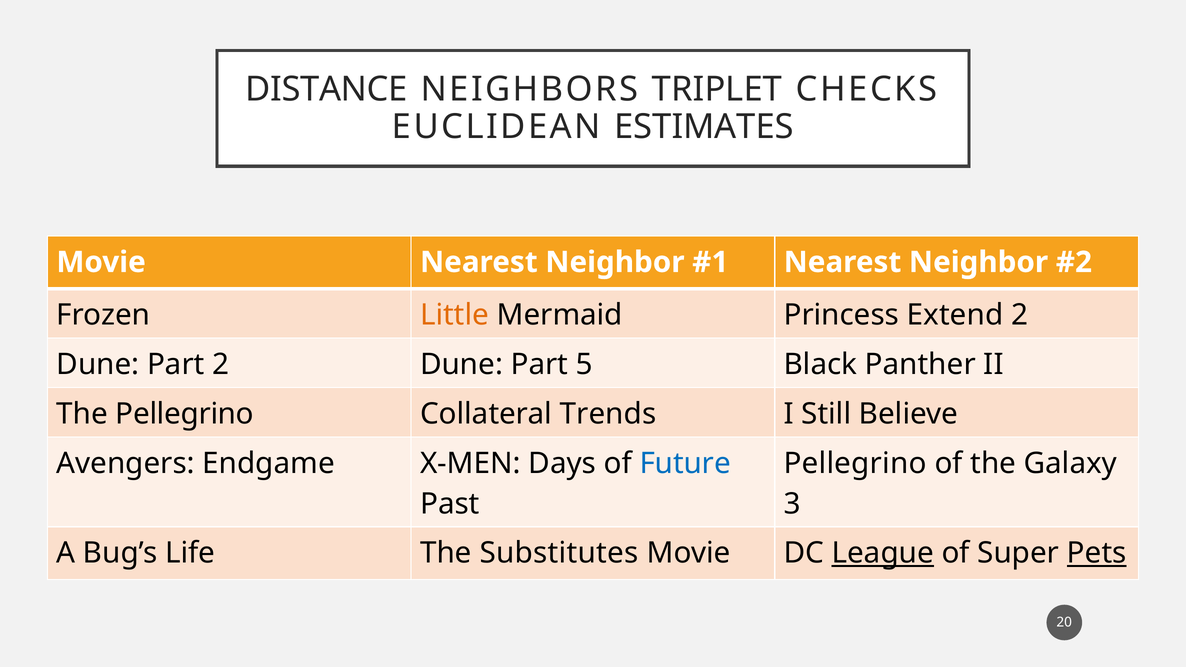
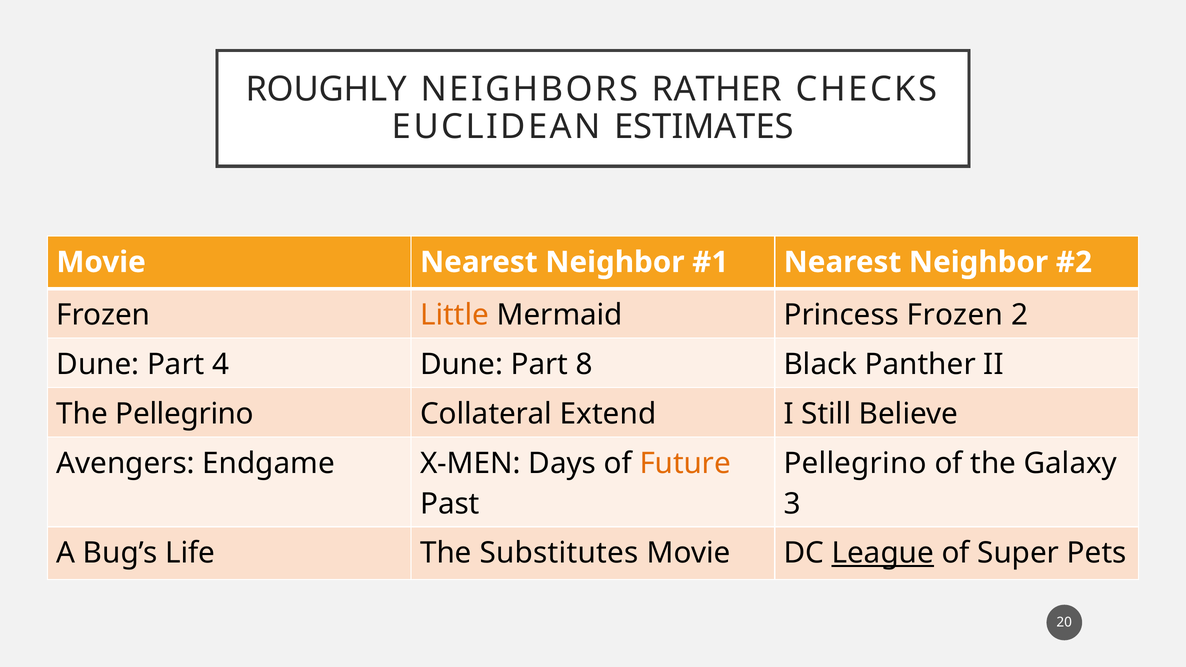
DISTANCE: DISTANCE -> ROUGHLY
TRIPLET: TRIPLET -> RATHER
Princess Extend: Extend -> Frozen
Part 2: 2 -> 4
5: 5 -> 8
Trends: Trends -> Extend
Future colour: blue -> orange
Pets underline: present -> none
